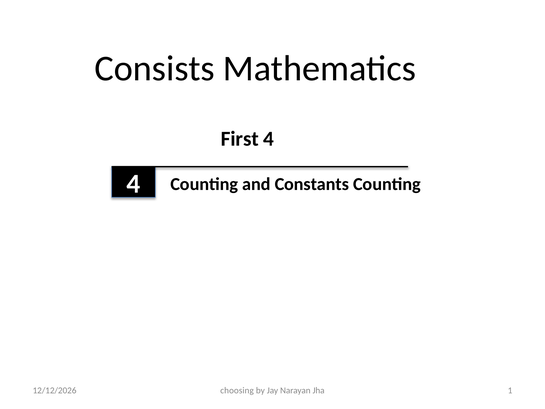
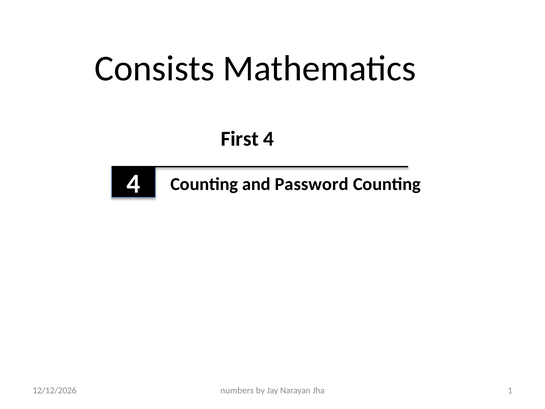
Constants: Constants -> Password
choosing: choosing -> numbers
